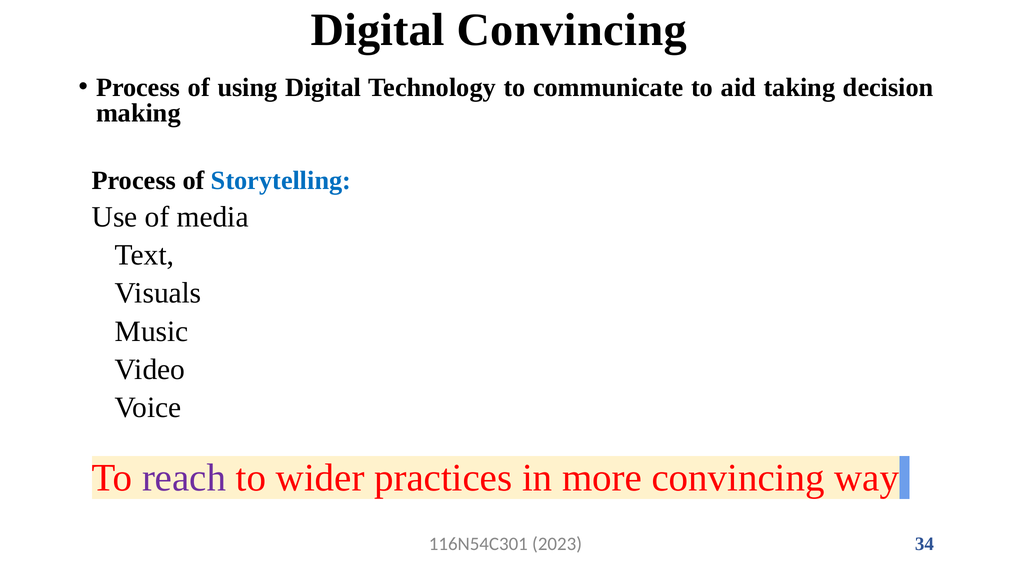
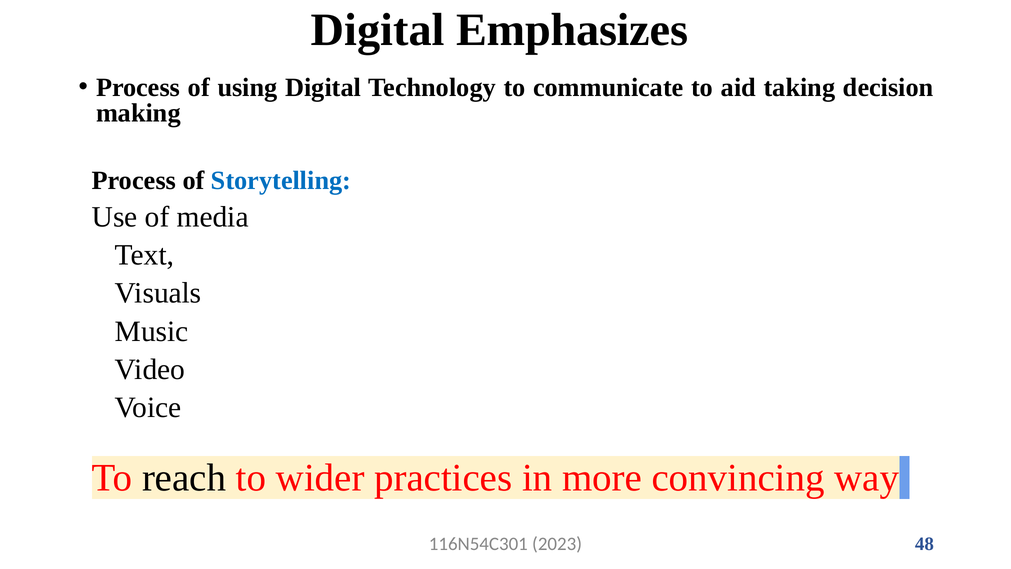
Digital Convincing: Convincing -> Emphasizes
reach colour: purple -> black
34: 34 -> 48
